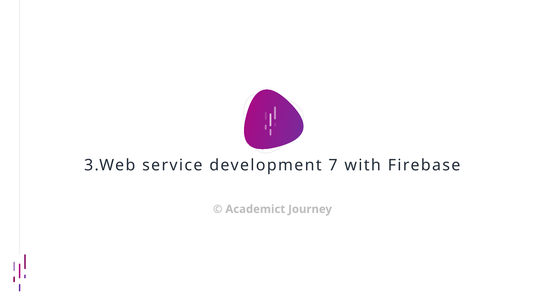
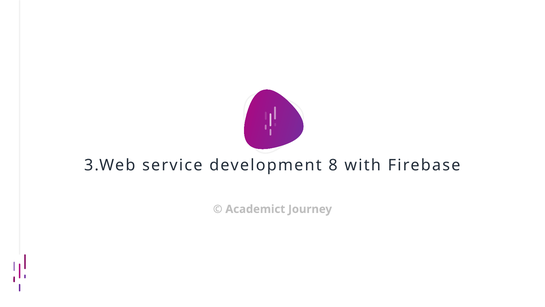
7: 7 -> 8
